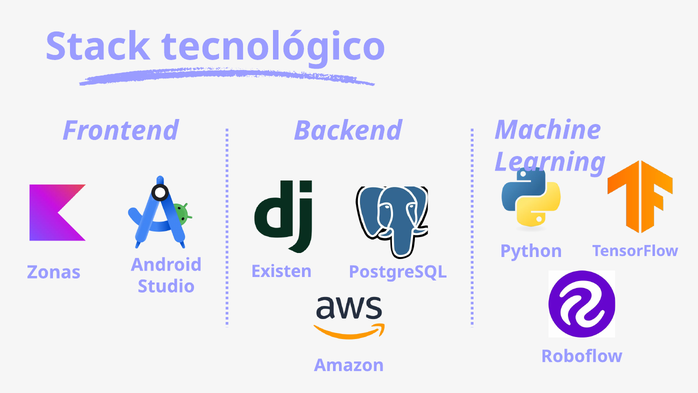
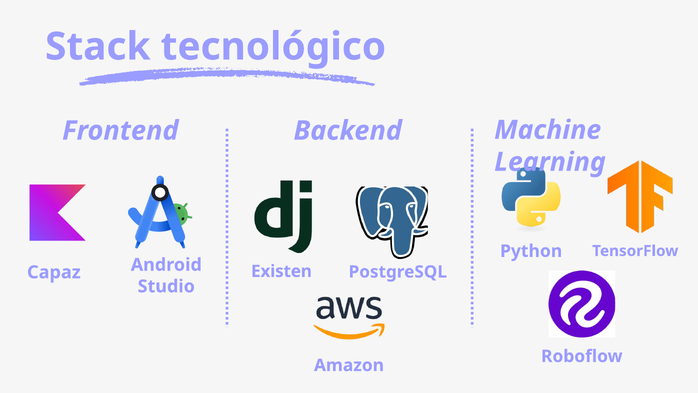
Zonas: Zonas -> Capaz
